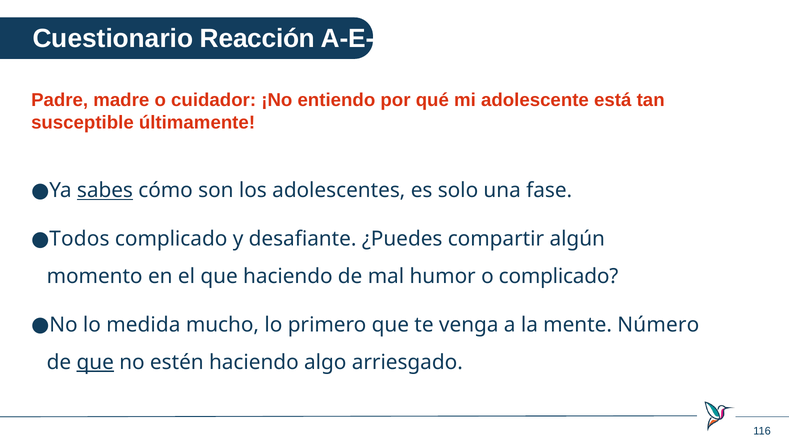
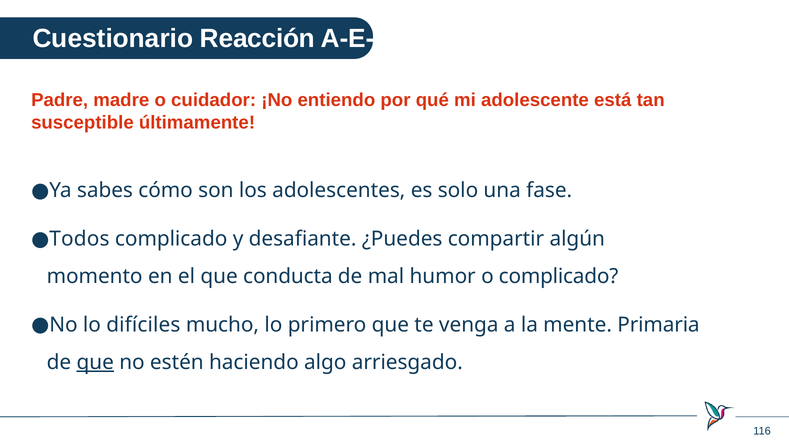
sabes underline: present -> none
que haciendo: haciendo -> conducta
medida: medida -> difíciles
Número: Número -> Primaria
